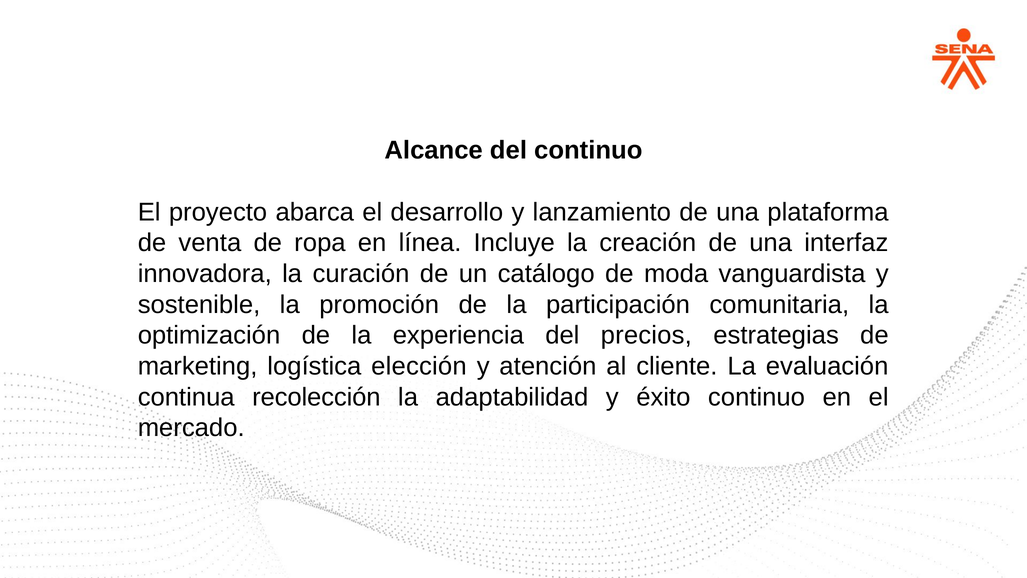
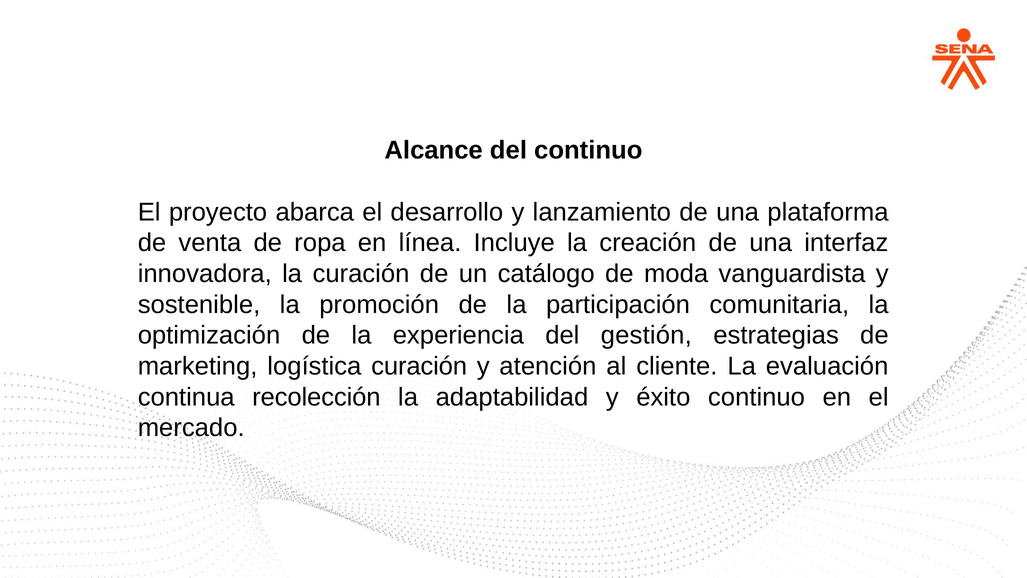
precios: precios -> gestión
logística elección: elección -> curación
